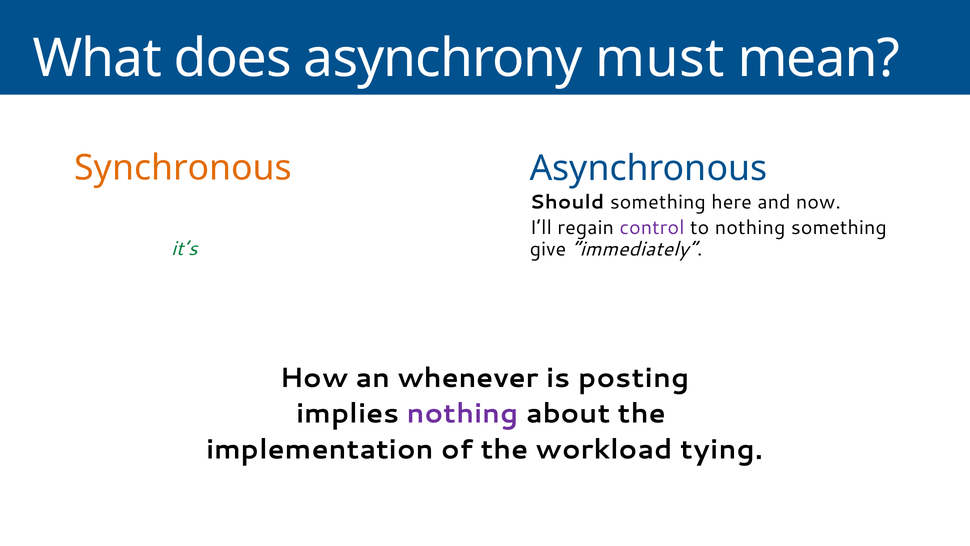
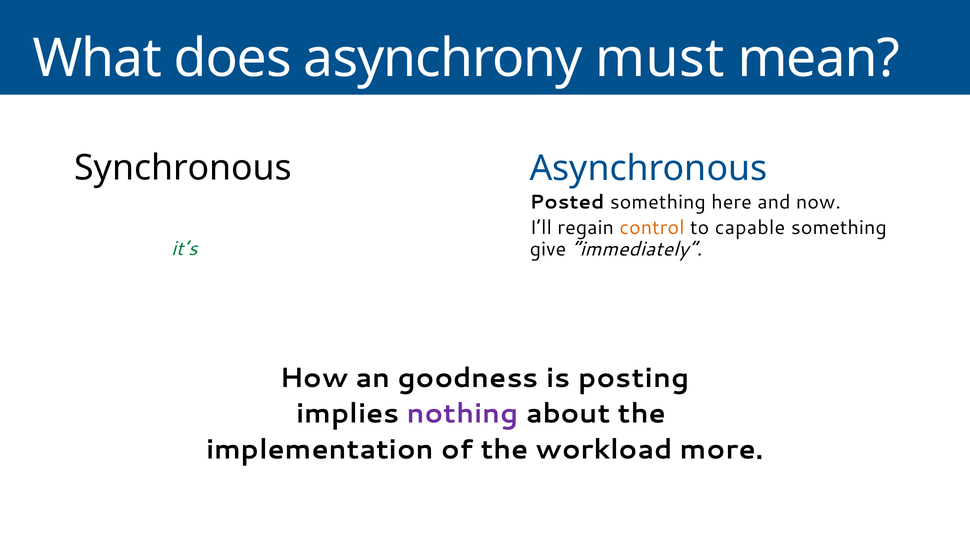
Synchronous colour: orange -> black
Should: Should -> Posted
control at (652, 228) colour: purple -> orange
to nothing: nothing -> capable
whenever: whenever -> goodness
tying: tying -> more
